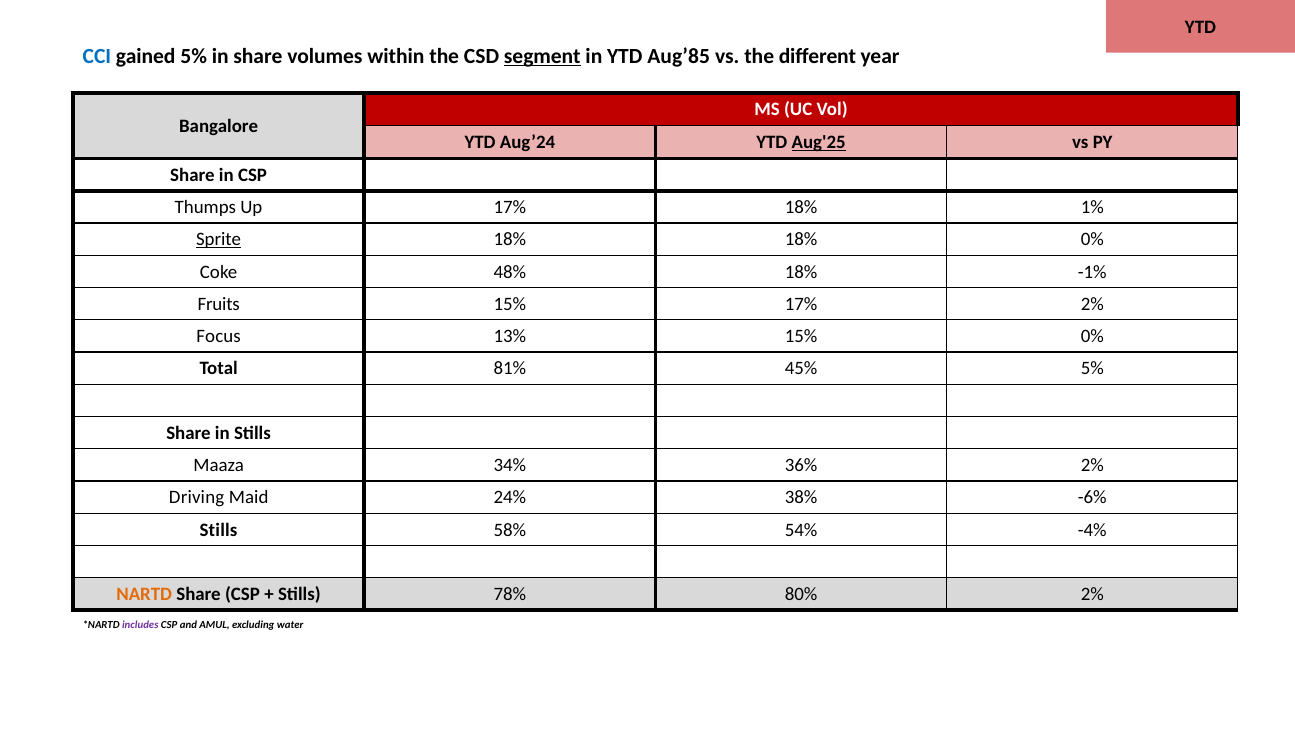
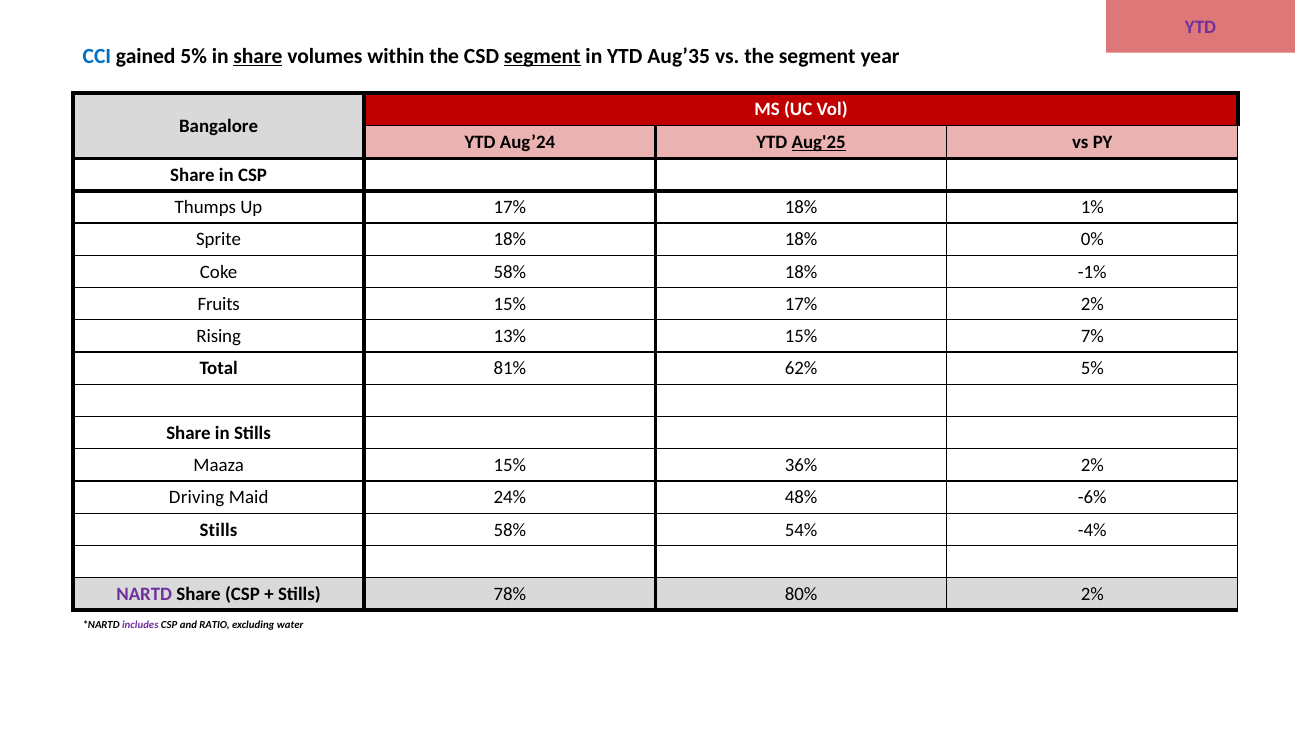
YTD at (1200, 28) colour: black -> purple
share at (258, 56) underline: none -> present
Aug’85: Aug’85 -> Aug’35
the different: different -> segment
Sprite underline: present -> none
Coke 48%: 48% -> 58%
Focus: Focus -> Rising
15% 0%: 0% -> 7%
45%: 45% -> 62%
Maaza 34%: 34% -> 15%
38%: 38% -> 48%
NARTD colour: orange -> purple
AMUL: AMUL -> RATIO
